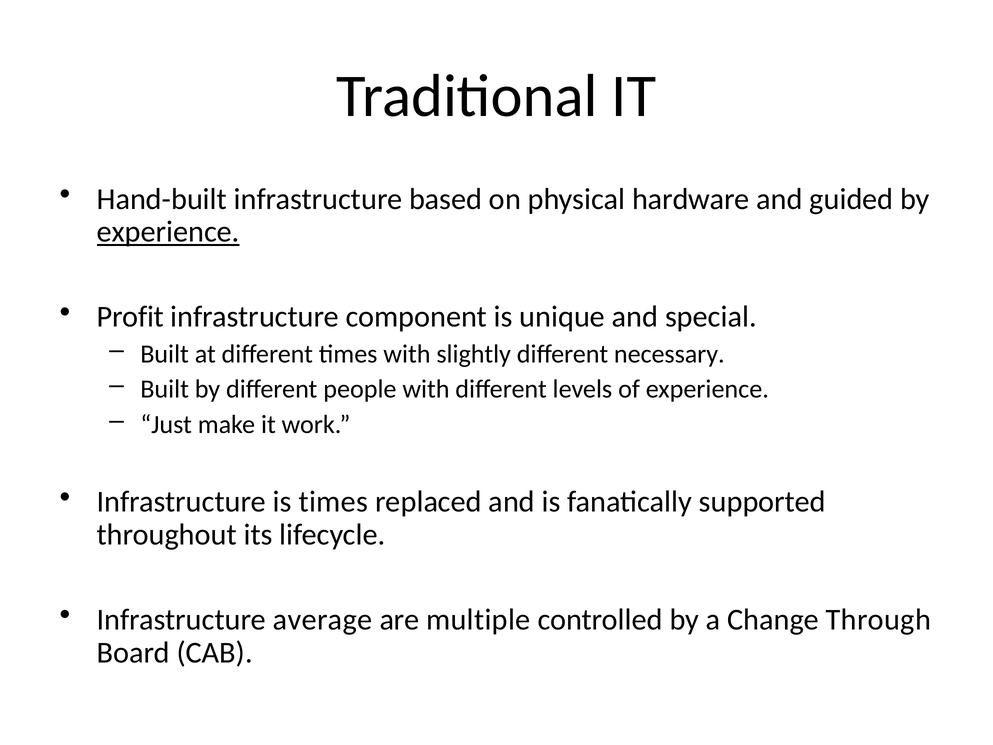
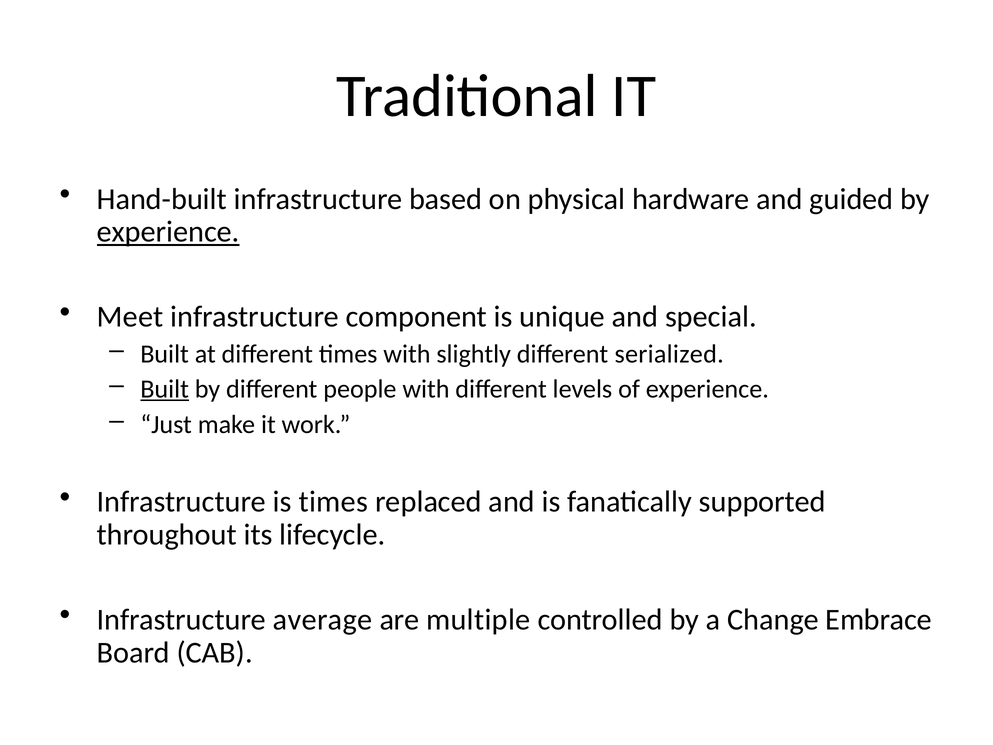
Profit: Profit -> Meet
necessary: necessary -> serialized
Built at (165, 389) underline: none -> present
Through: Through -> Embrace
